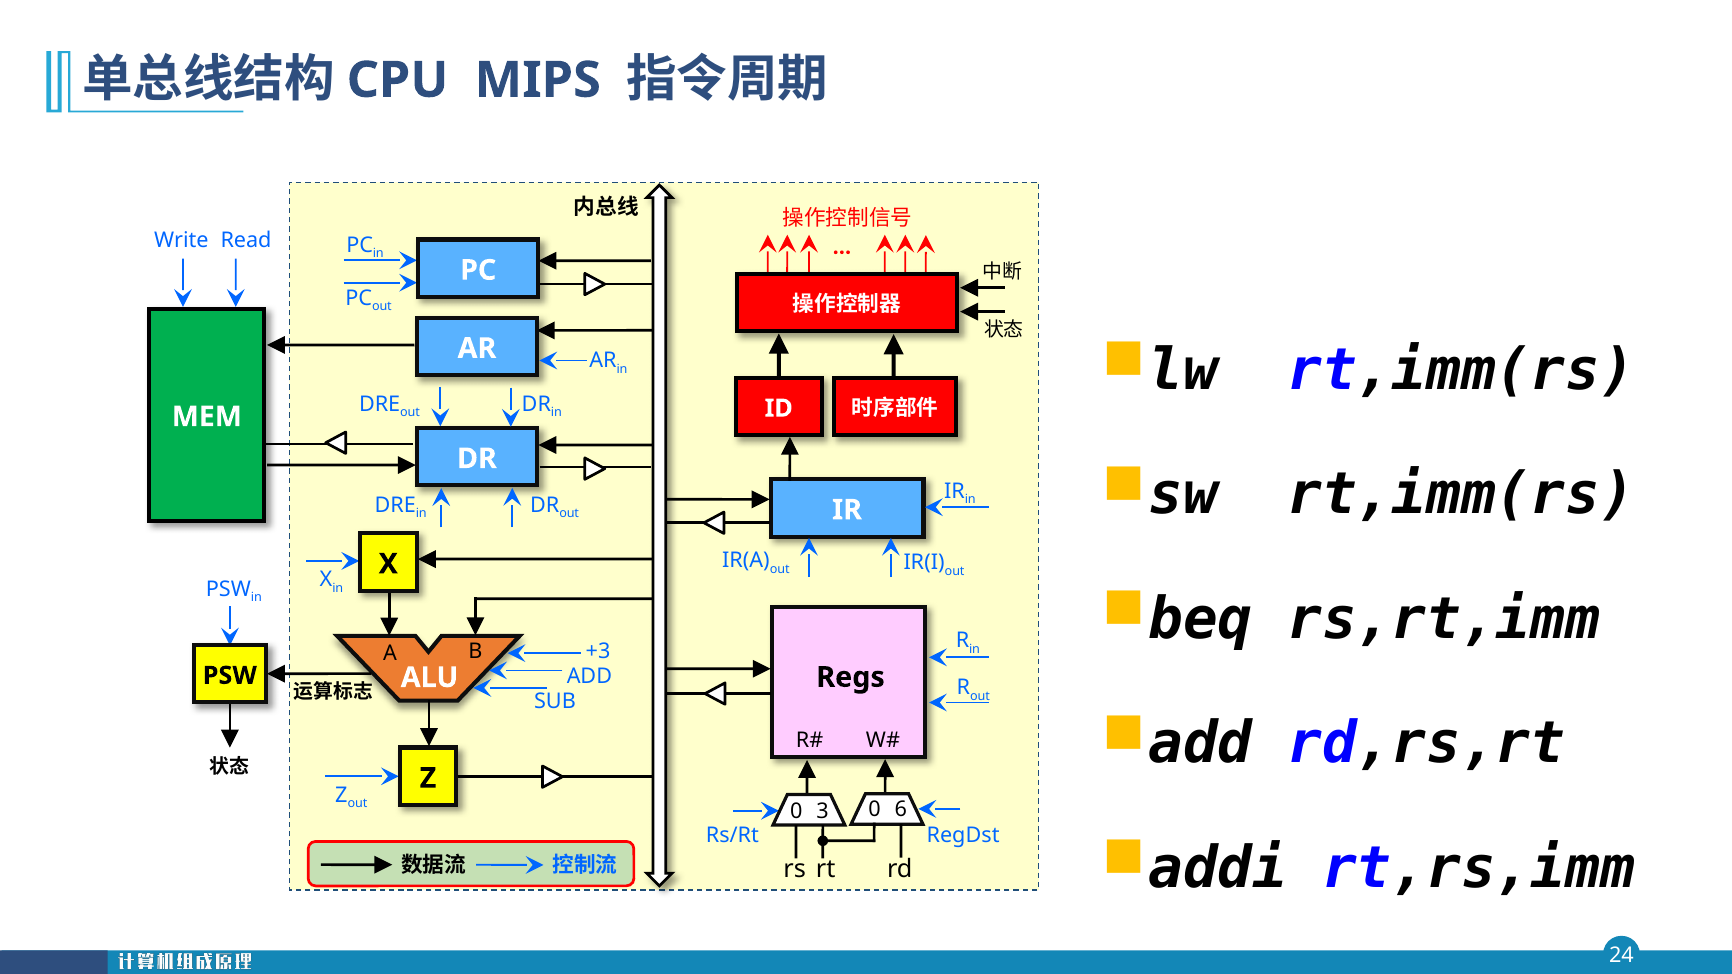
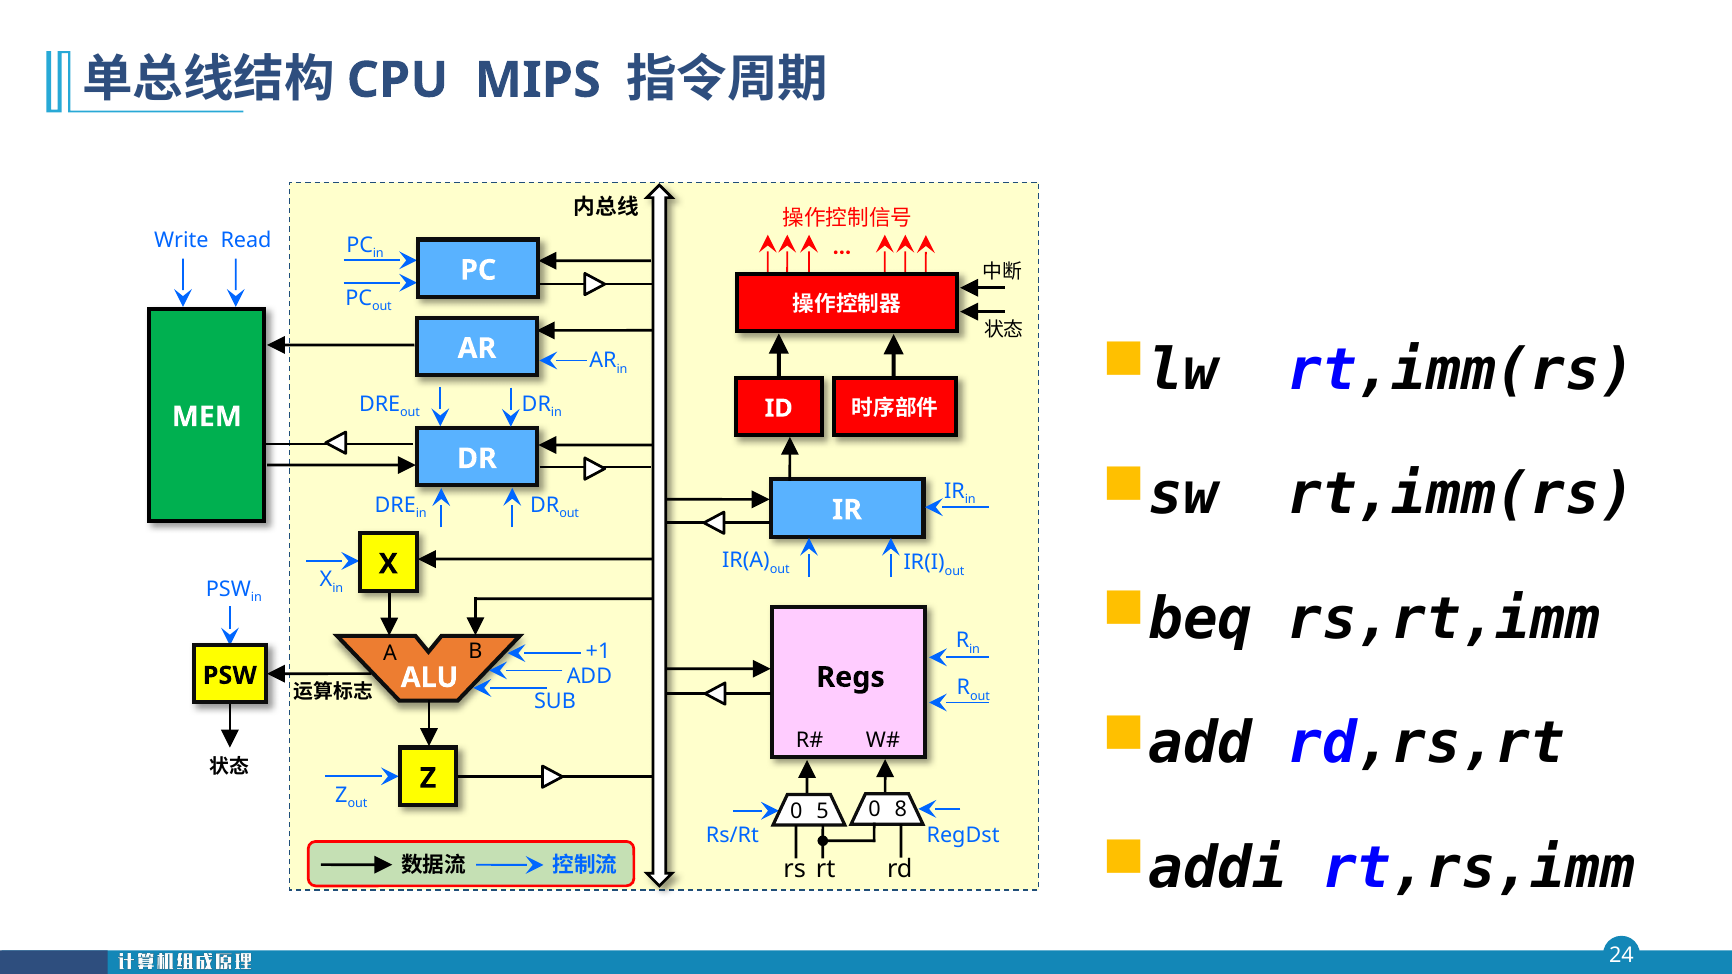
+3: +3 -> +1
3: 3 -> 5
6: 6 -> 8
